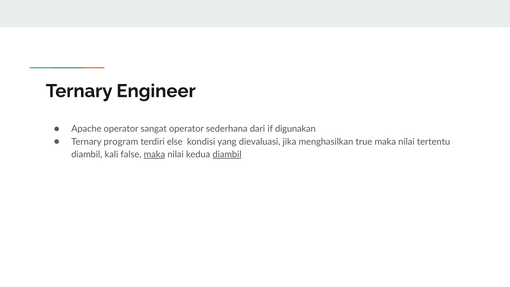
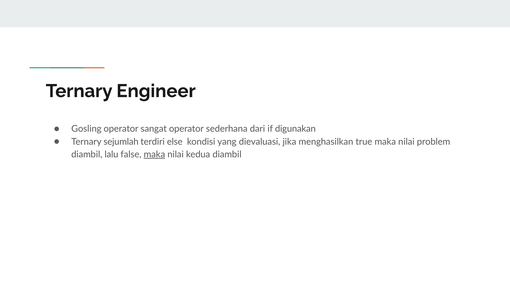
Apache: Apache -> Gosling
program: program -> sejumlah
tertentu: tertentu -> problem
kali: kali -> lalu
diambil at (227, 154) underline: present -> none
